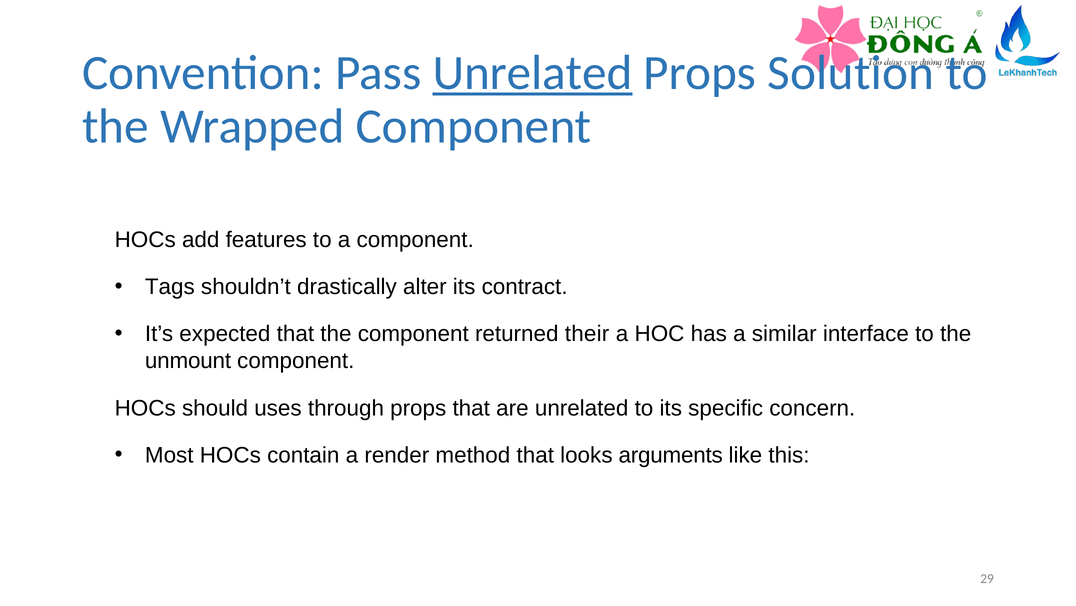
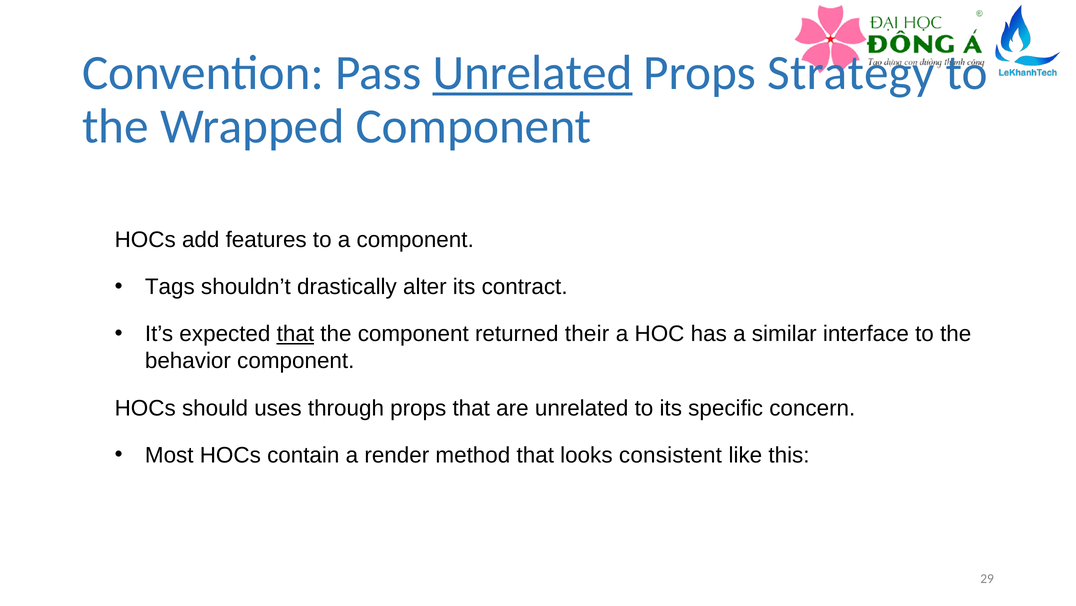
Solution: Solution -> Strategy
that at (295, 334) underline: none -> present
unmount: unmount -> behavior
arguments: arguments -> consistent
